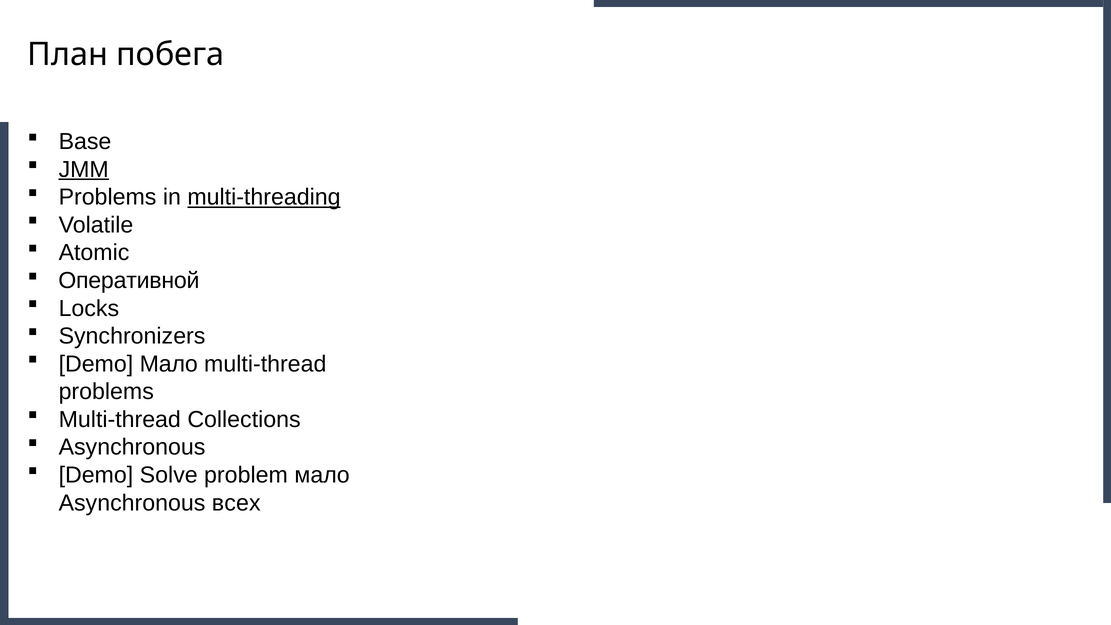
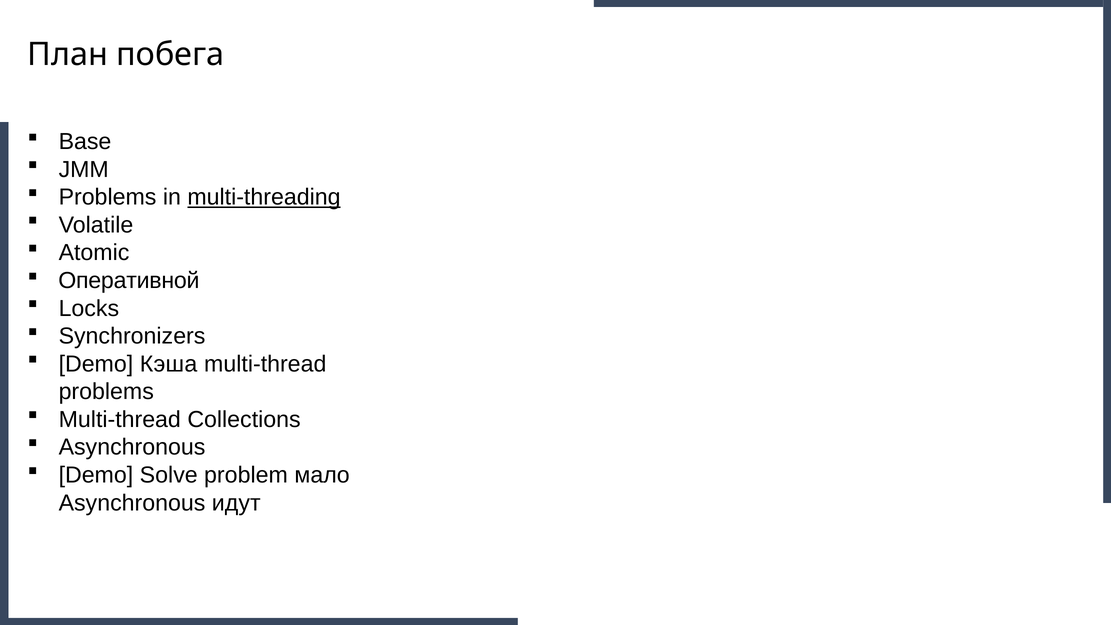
JMM underline: present -> none
Demo Мало: Мало -> Кэша
всех: всех -> идут
